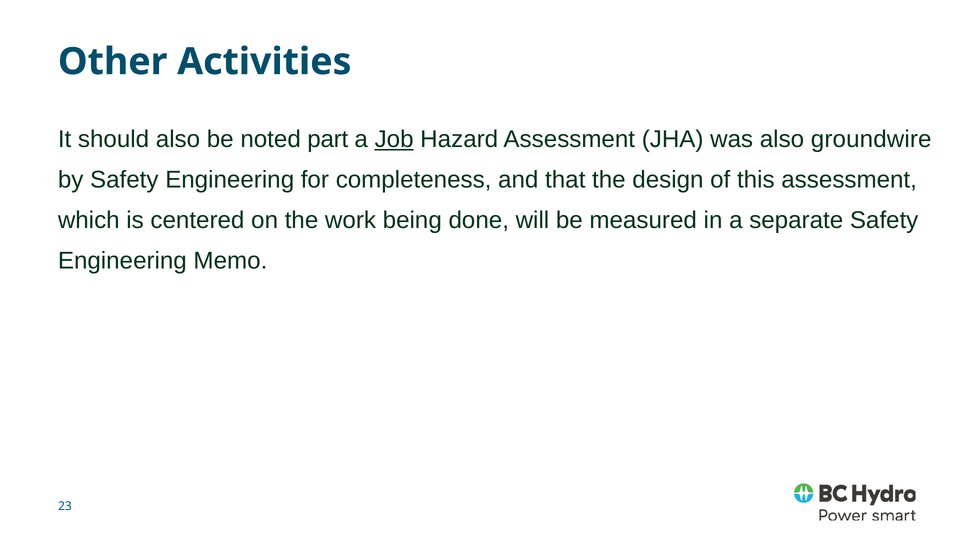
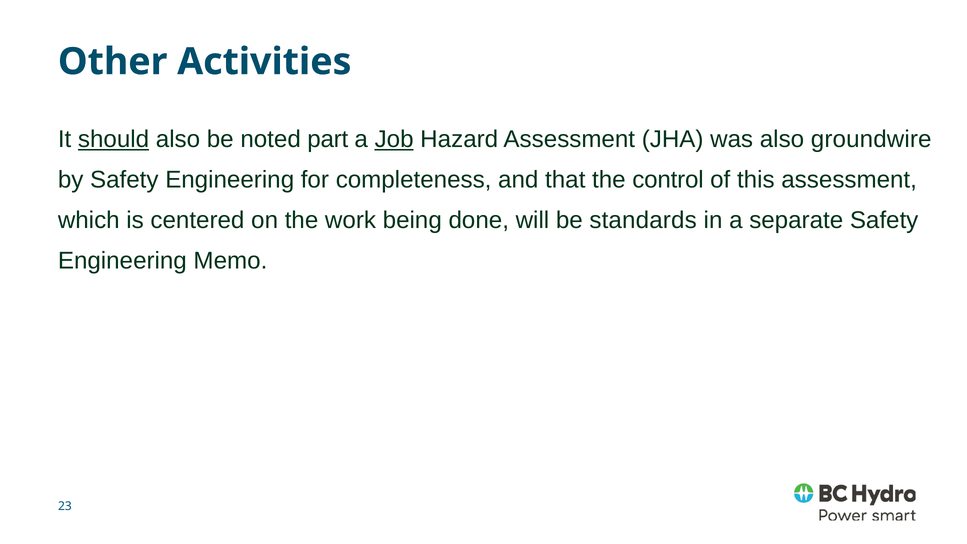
should underline: none -> present
design: design -> control
measured: measured -> standards
